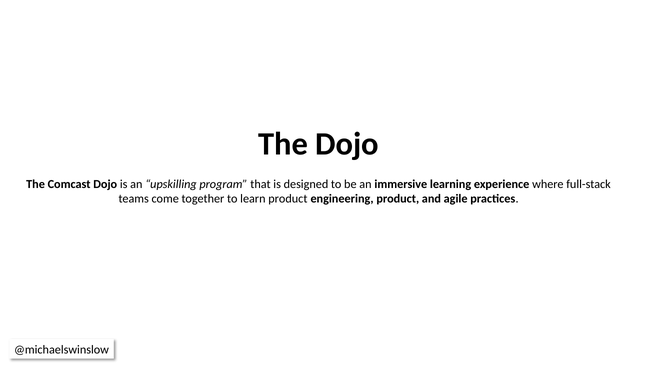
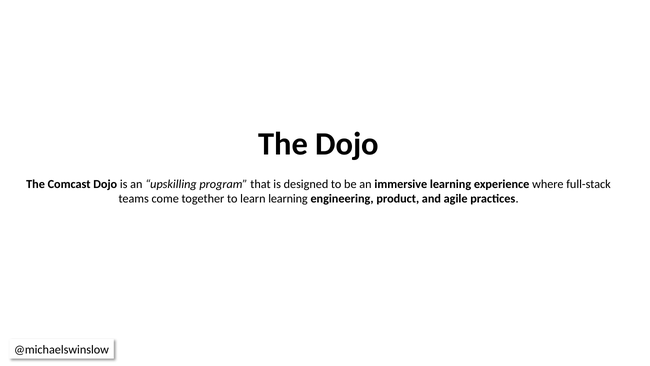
learn product: product -> learning
